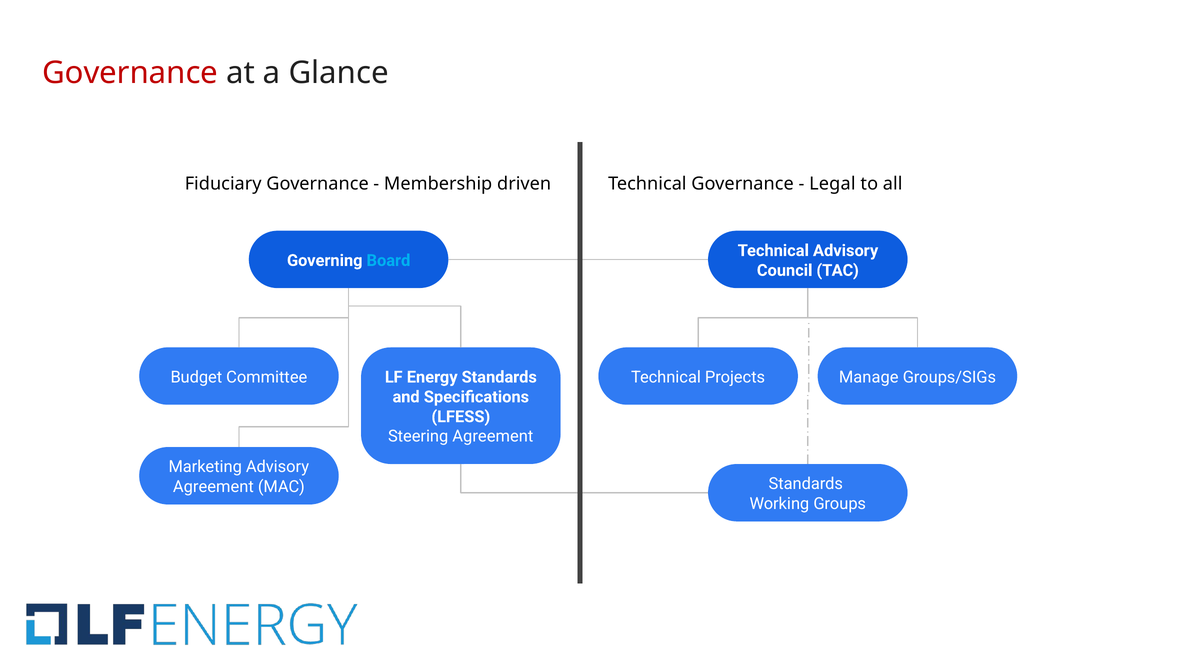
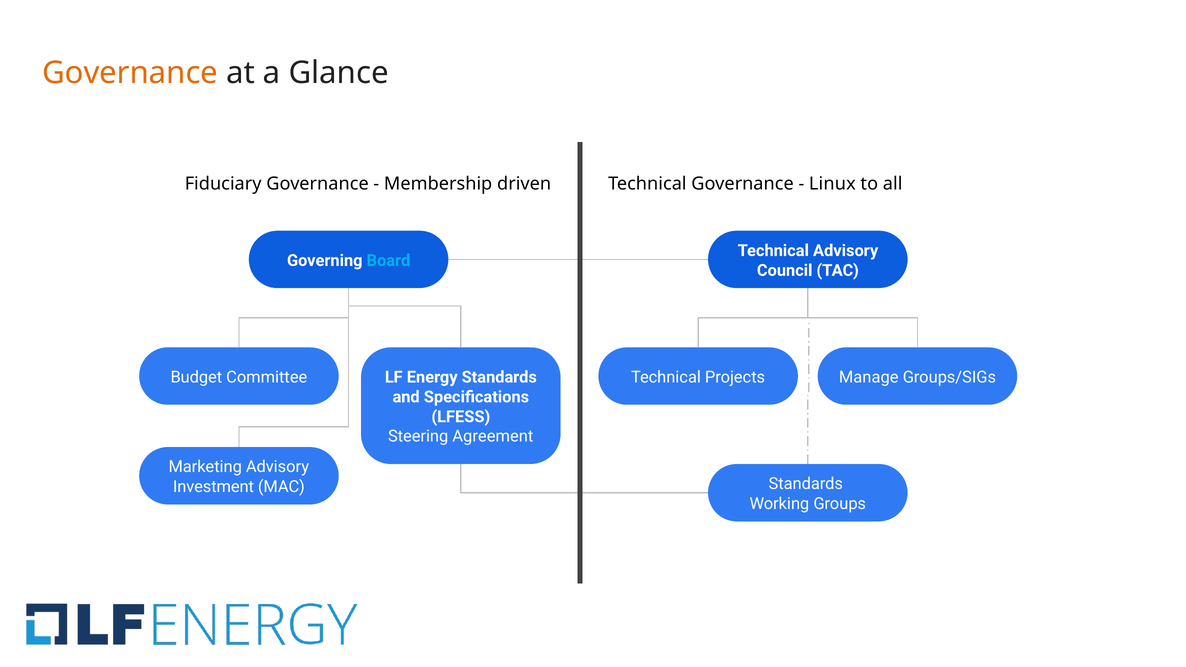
Governance at (130, 73) colour: red -> orange
Legal: Legal -> Linux
Agreement at (213, 487): Agreement -> Investment
